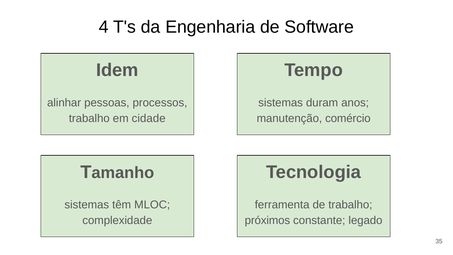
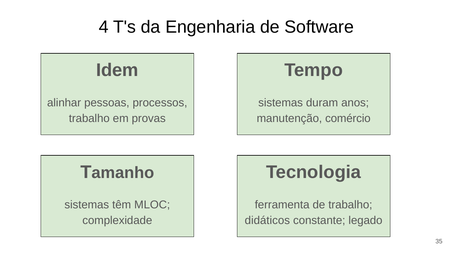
cidade: cidade -> provas
próximos: próximos -> didáticos
